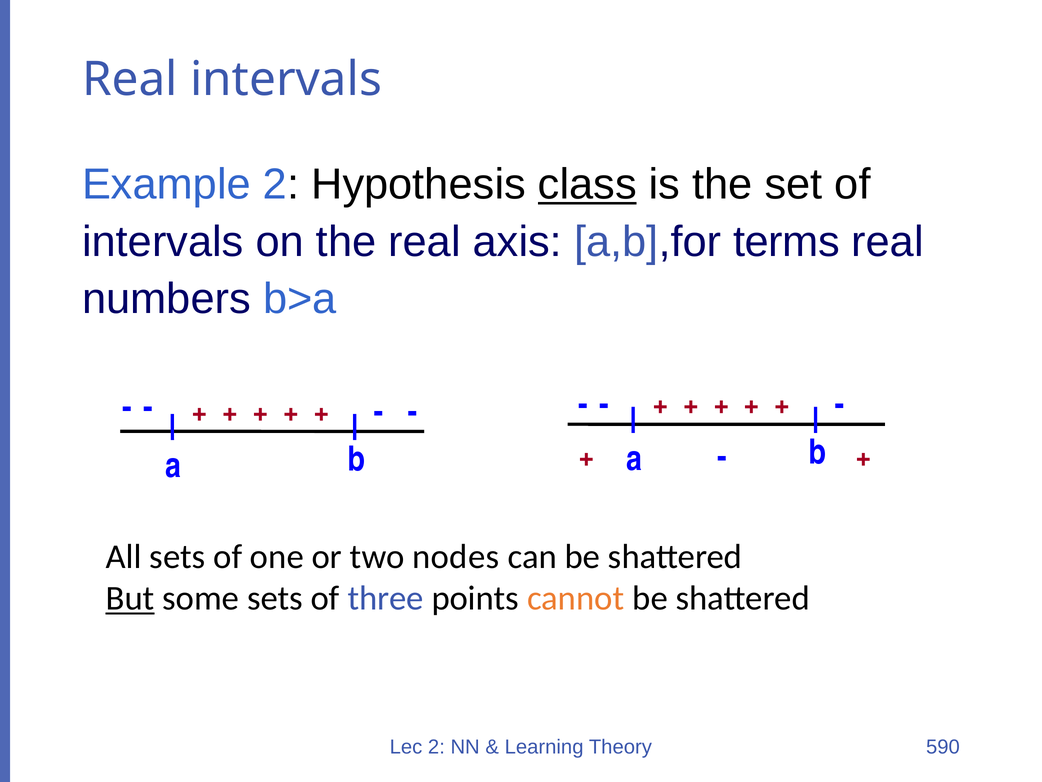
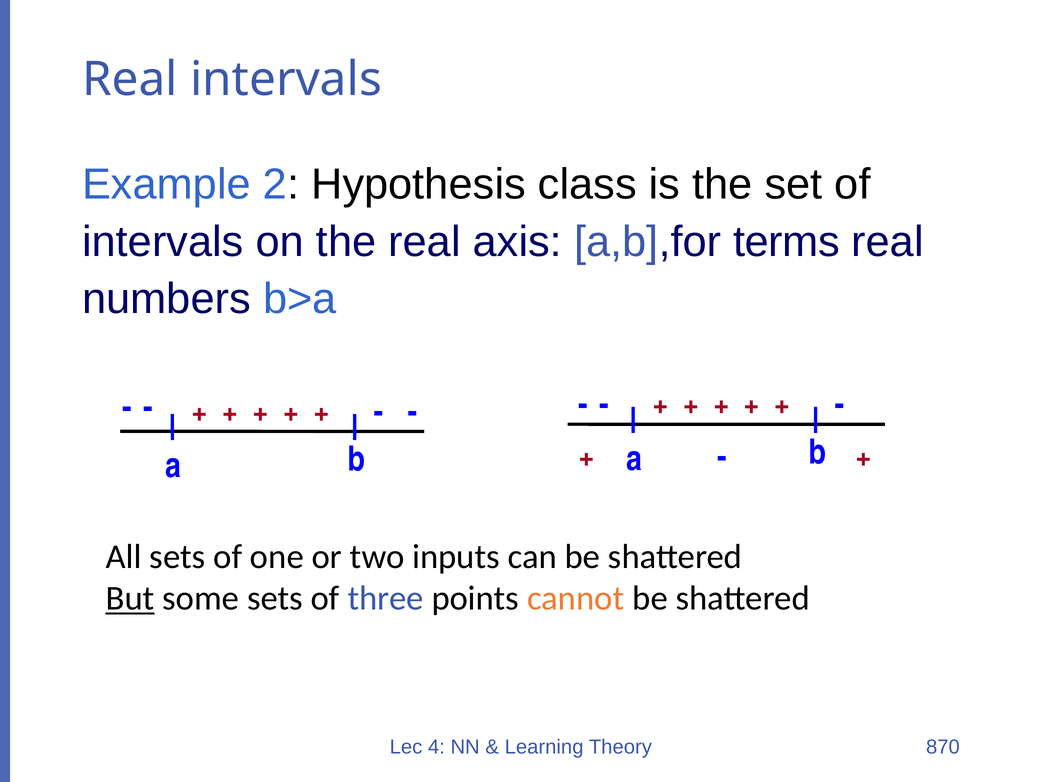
class underline: present -> none
nodes: nodes -> inputs
Lec 2: 2 -> 4
590: 590 -> 870
